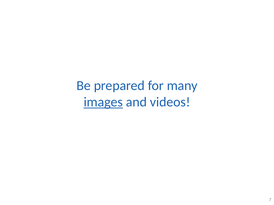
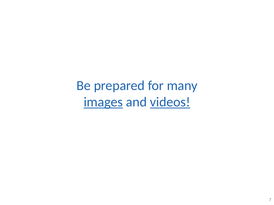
videos underline: none -> present
